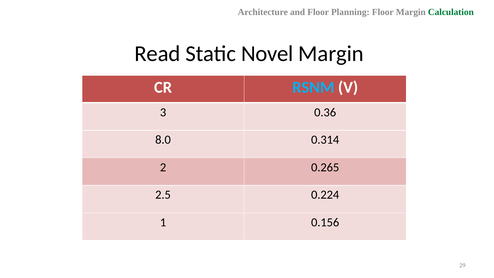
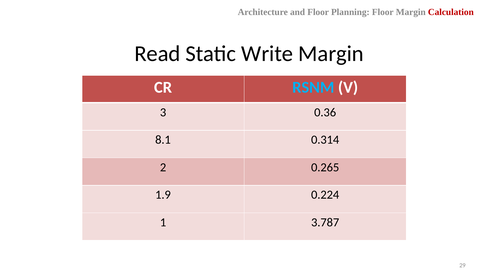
Calculation colour: green -> red
Novel: Novel -> Write
8.0: 8.0 -> 8.1
2.5: 2.5 -> 1.9
0.156: 0.156 -> 3.787
